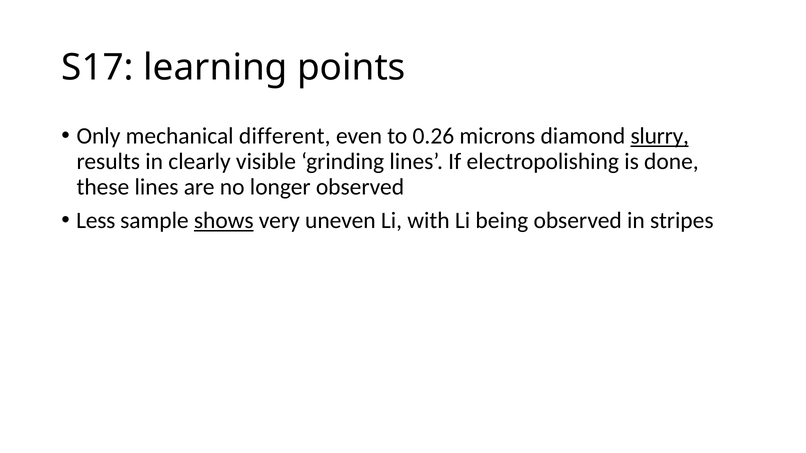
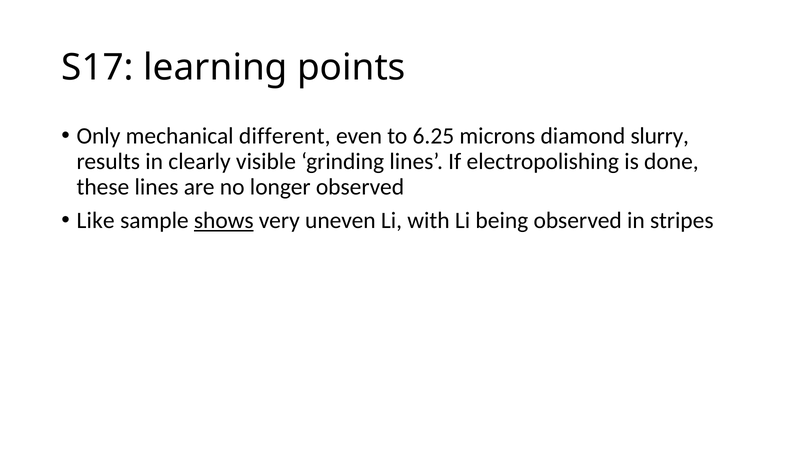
0.26: 0.26 -> 6.25
slurry underline: present -> none
Less: Less -> Like
